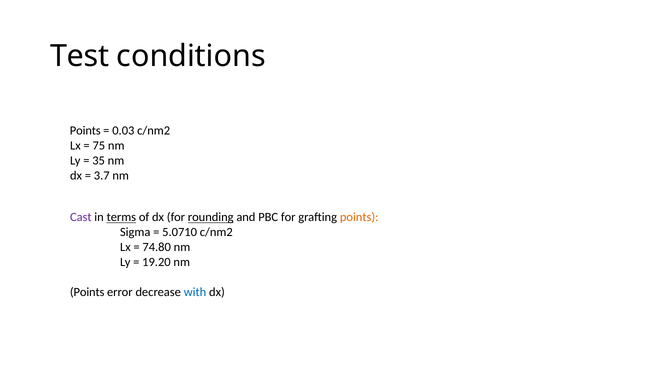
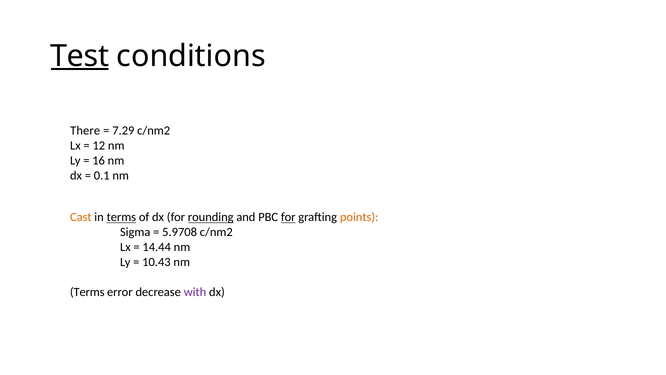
Test underline: none -> present
Points at (85, 130): Points -> There
0.03: 0.03 -> 7.29
75: 75 -> 12
35: 35 -> 16
3.7: 3.7 -> 0.1
Cast colour: purple -> orange
for at (288, 217) underline: none -> present
5.0710: 5.0710 -> 5.9708
74.80: 74.80 -> 14.44
19.20: 19.20 -> 10.43
Points at (87, 292): Points -> Terms
with colour: blue -> purple
